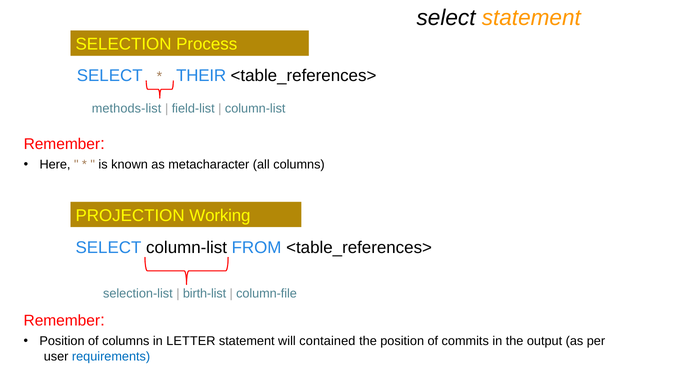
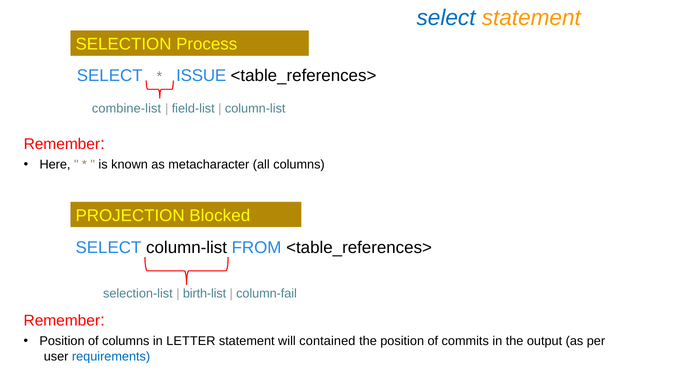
select at (446, 18) colour: black -> blue
THEIR: THEIR -> ISSUE
methods-list: methods-list -> combine-list
Working: Working -> Blocked
column-file: column-file -> column-fail
